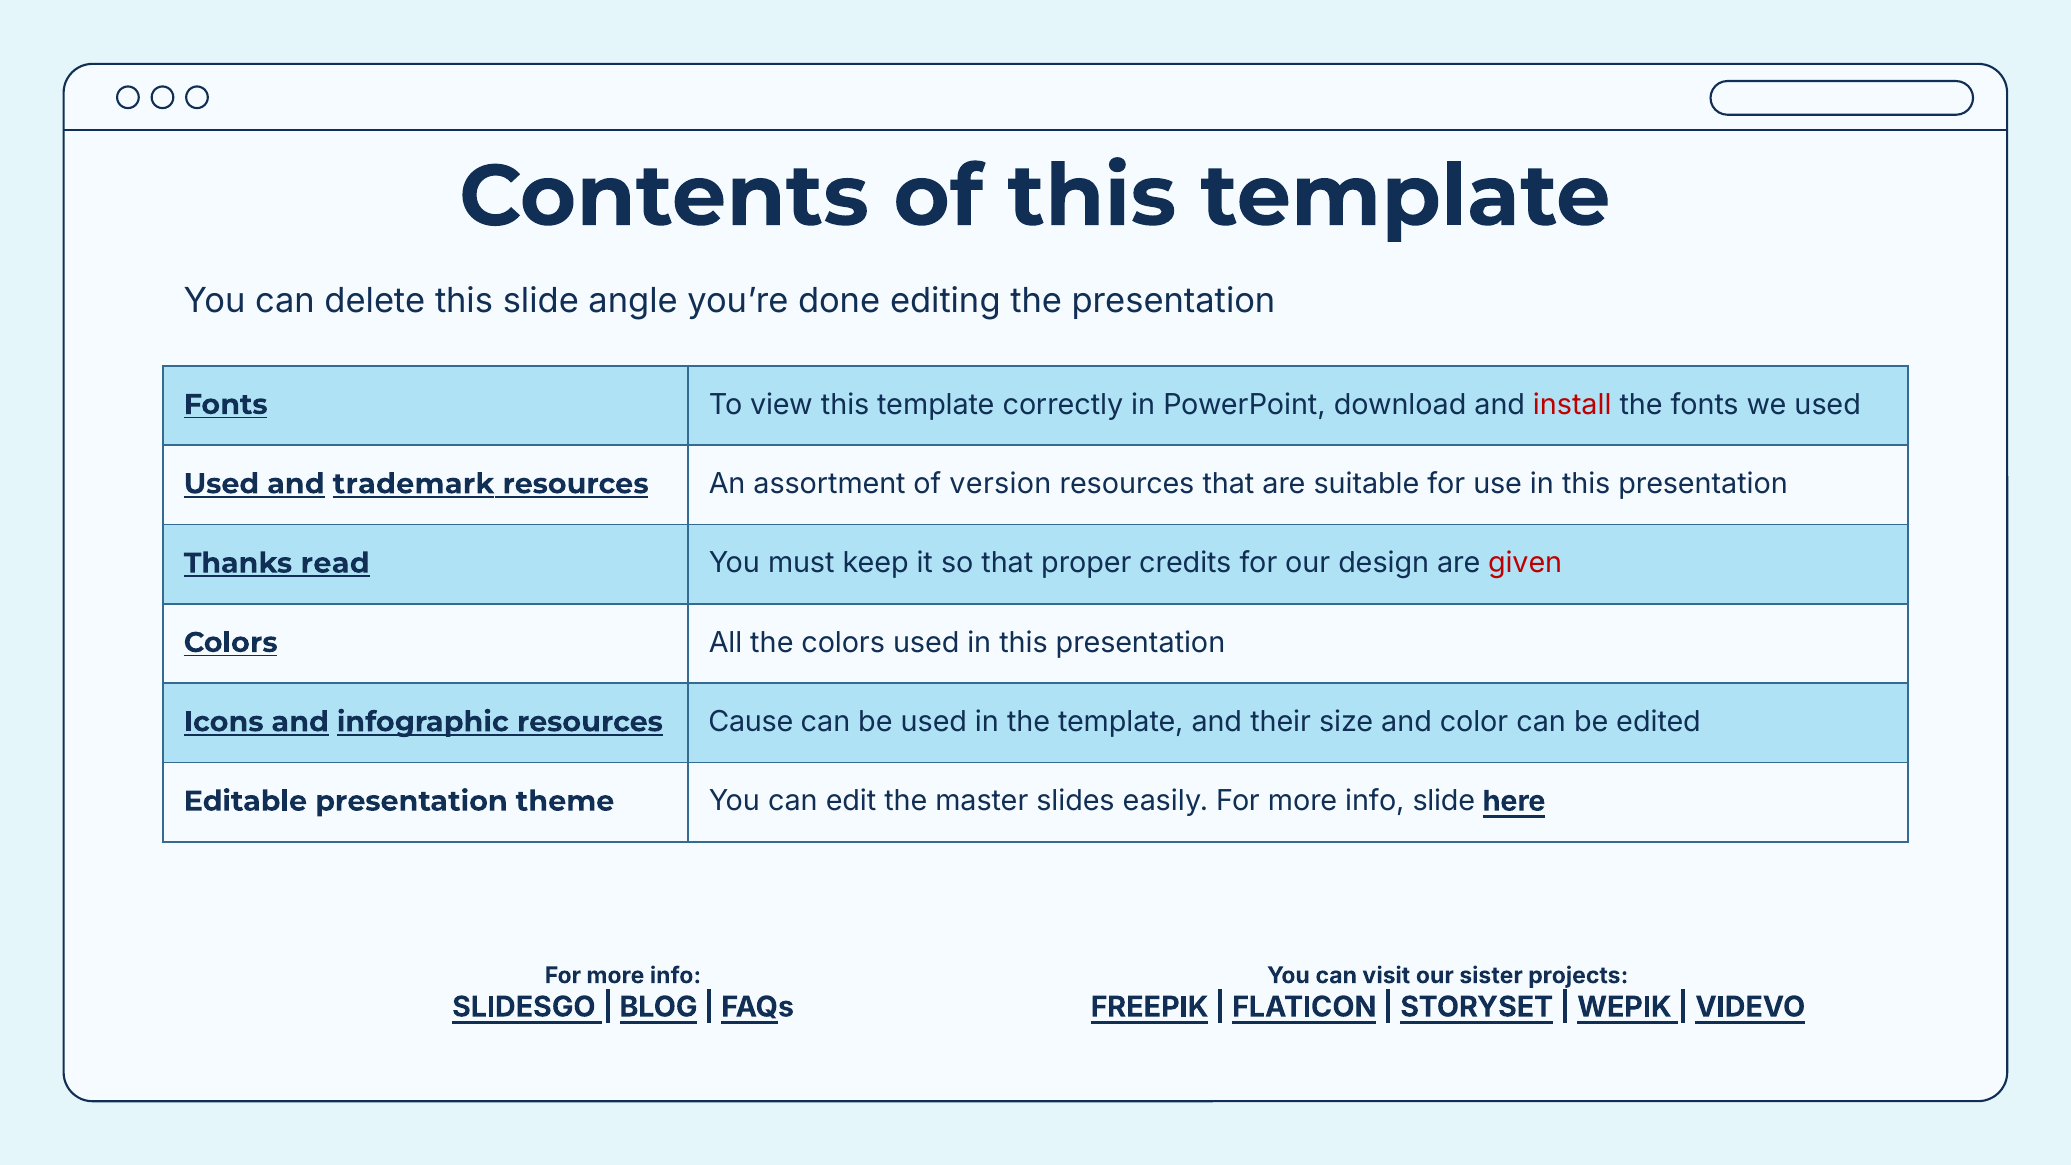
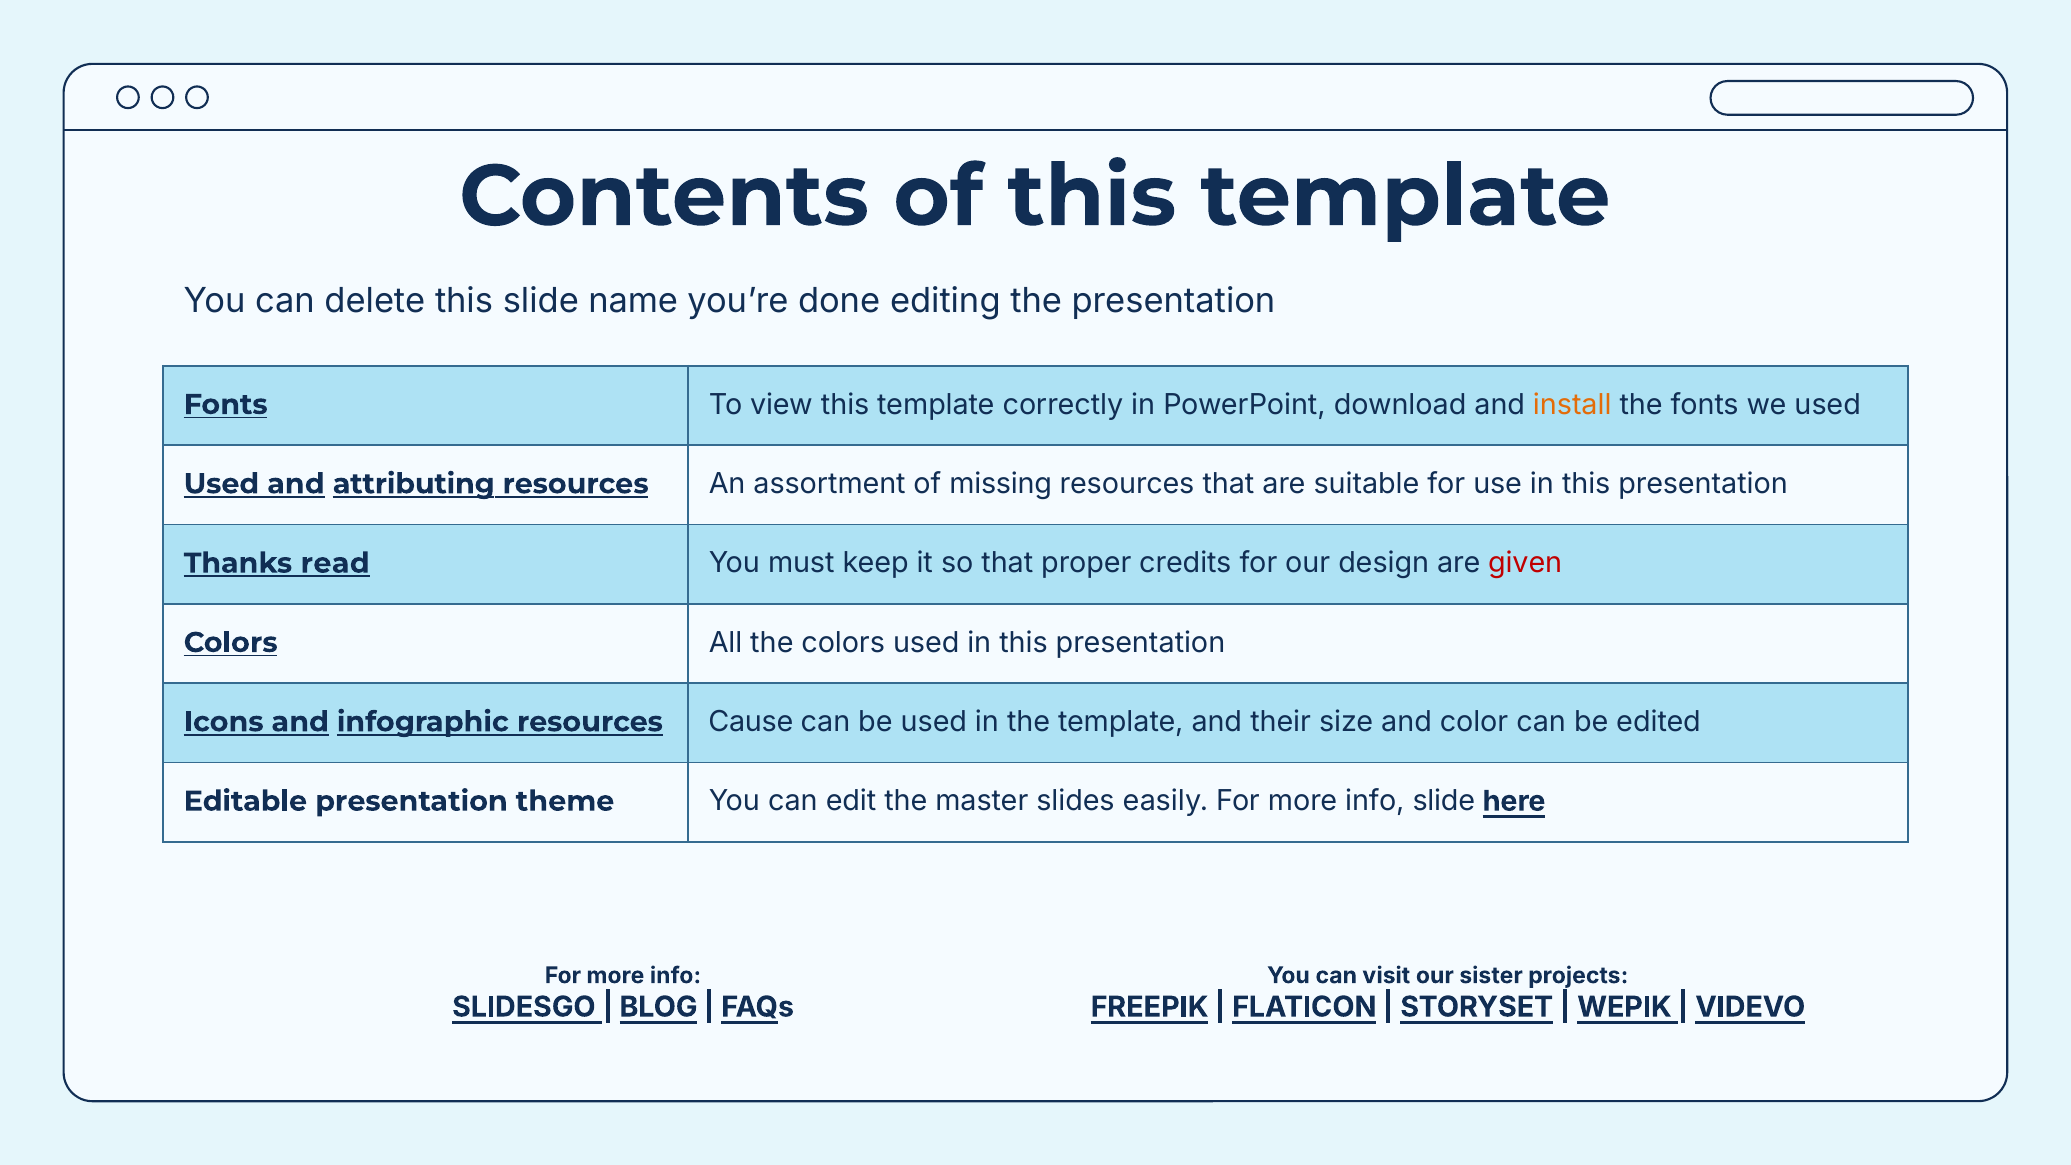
angle: angle -> name
install colour: red -> orange
trademark: trademark -> attributing
version: version -> missing
